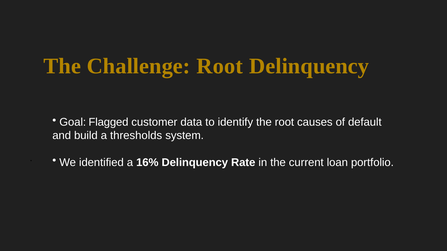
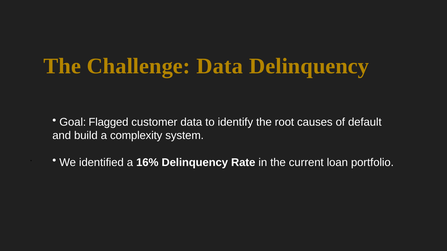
Challenge Root: Root -> Data
thresholds: thresholds -> complexity
